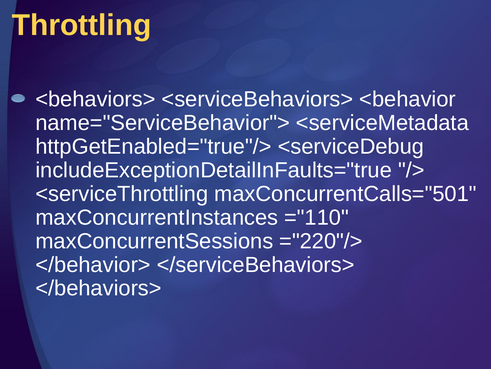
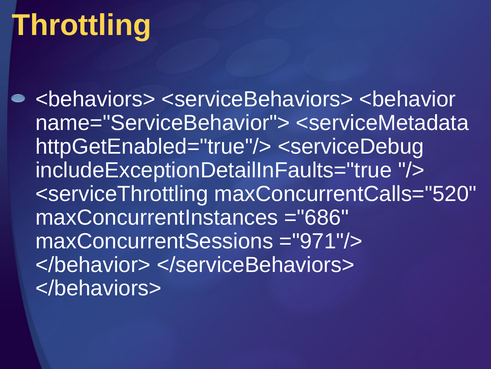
maxConcurrentCalls="501: maxConcurrentCalls="501 -> maxConcurrentCalls="520
="110: ="110 -> ="686
="220"/>: ="220"/> -> ="971"/>
